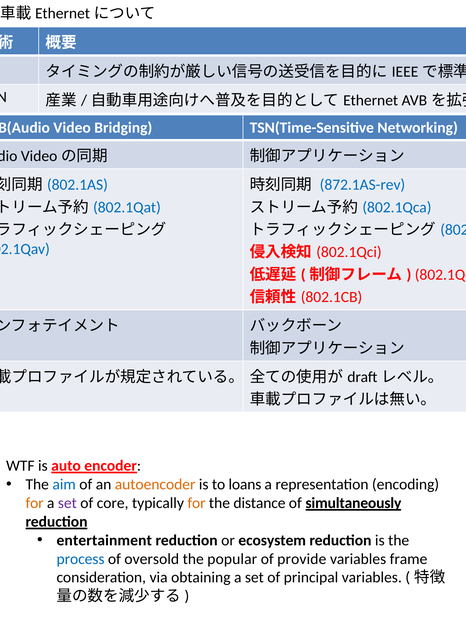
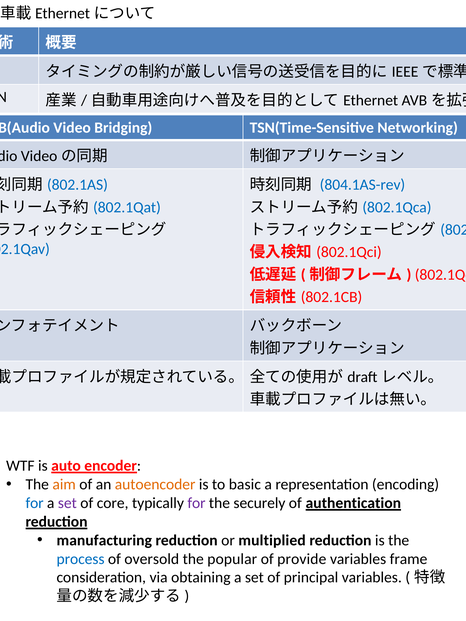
872.1AS-rev: 872.1AS-rev -> 804.1AS-rev
aim colour: blue -> orange
loans: loans -> basic
for at (35, 503) colour: orange -> blue
for at (196, 503) colour: orange -> purple
distance: distance -> securely
simultaneously: simultaneously -> authentication
entertainment: entertainment -> manufacturing
ecosystem: ecosystem -> multiplied
